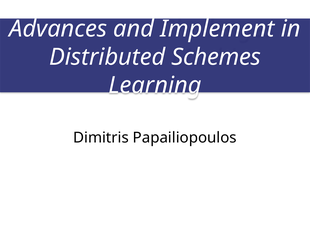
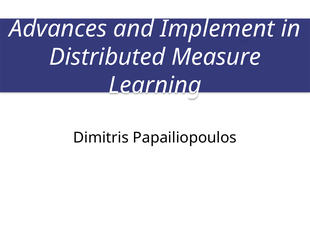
Schemes: Schemes -> Measure
